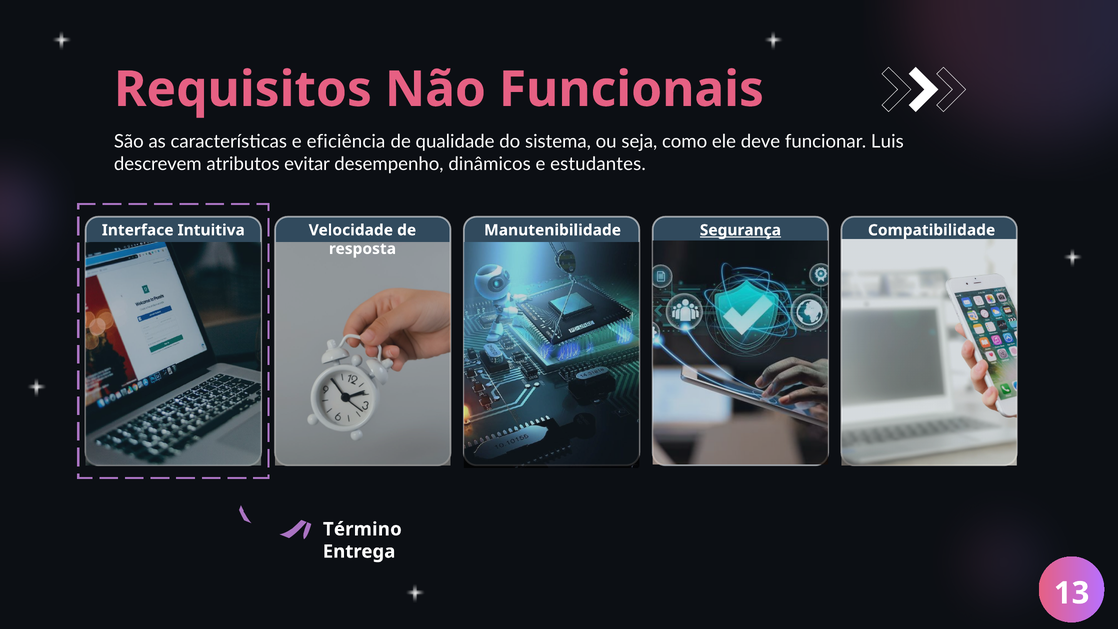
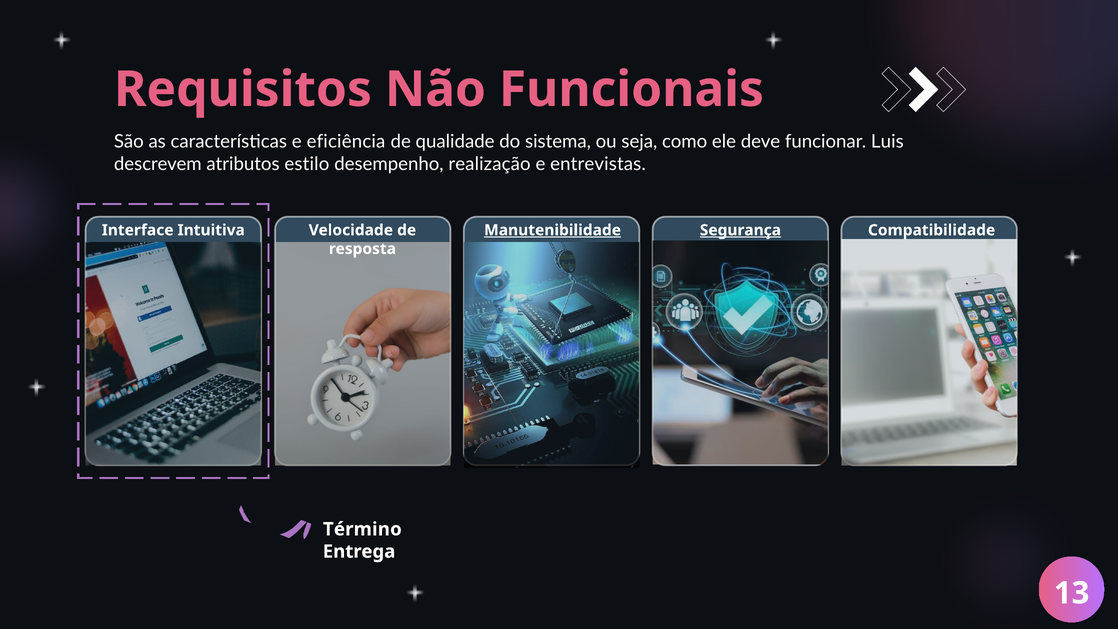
evitar: evitar -> estilo
dinâmicos: dinâmicos -> realização
estudantes: estudantes -> entrevistas
Manutenibilidade underline: none -> present
